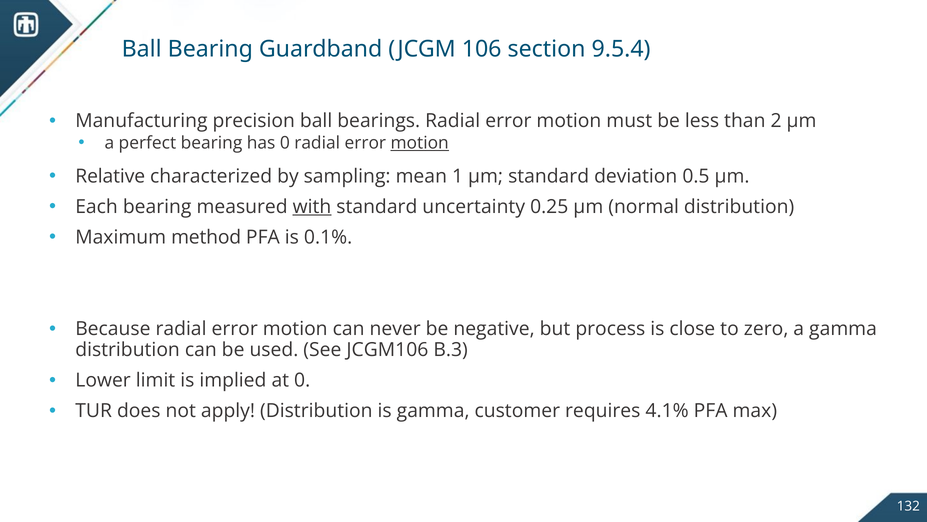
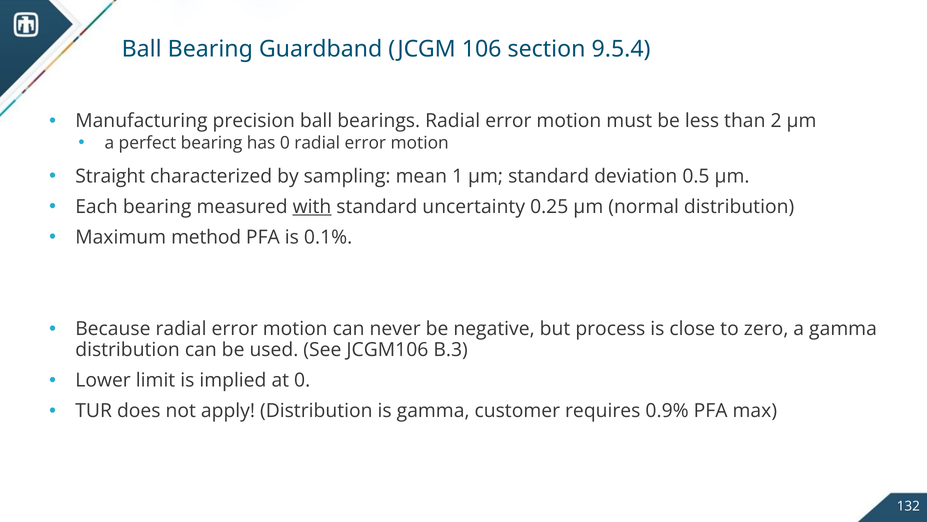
motion at (420, 143) underline: present -> none
Relative: Relative -> Straight
4.1%: 4.1% -> 0.9%
